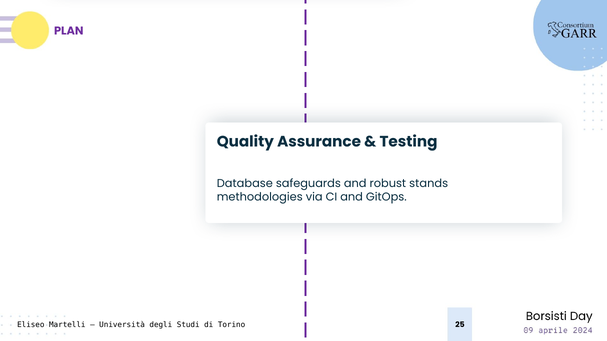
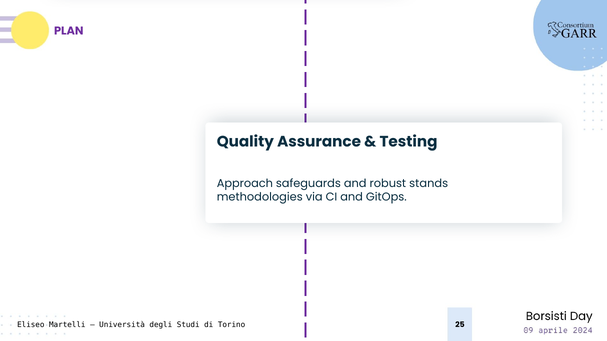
Database: Database -> Approach
